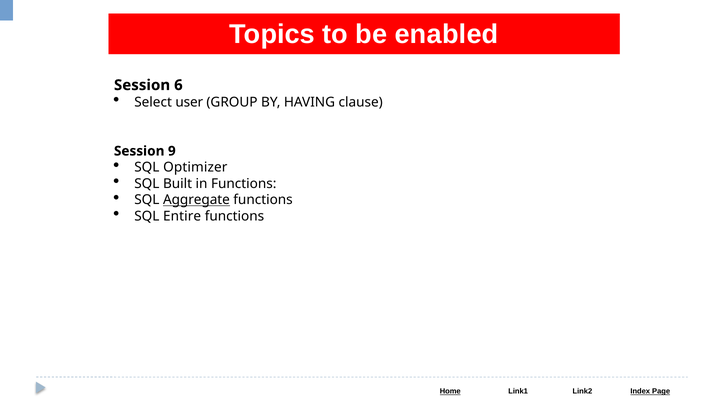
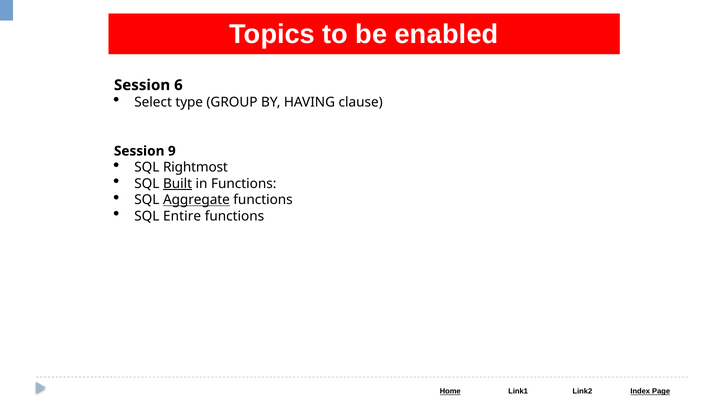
user: user -> type
Optimizer: Optimizer -> Rightmost
Built underline: none -> present
